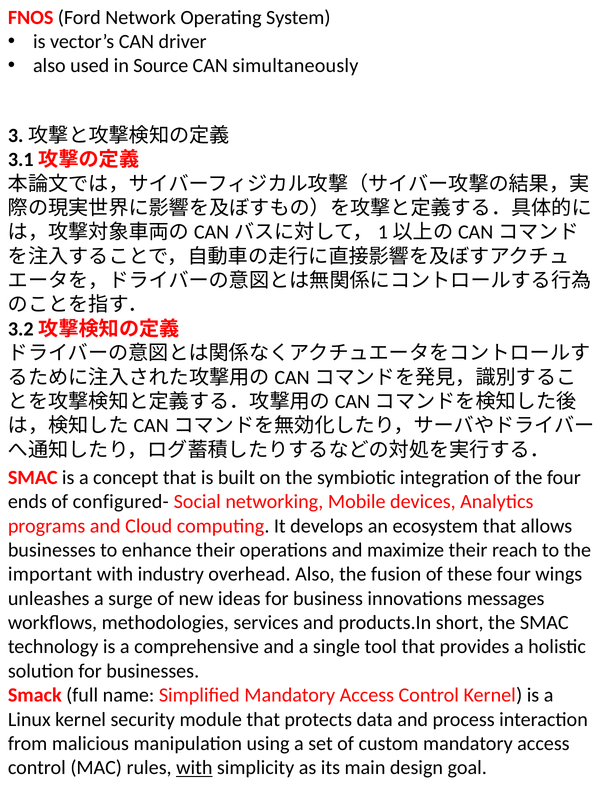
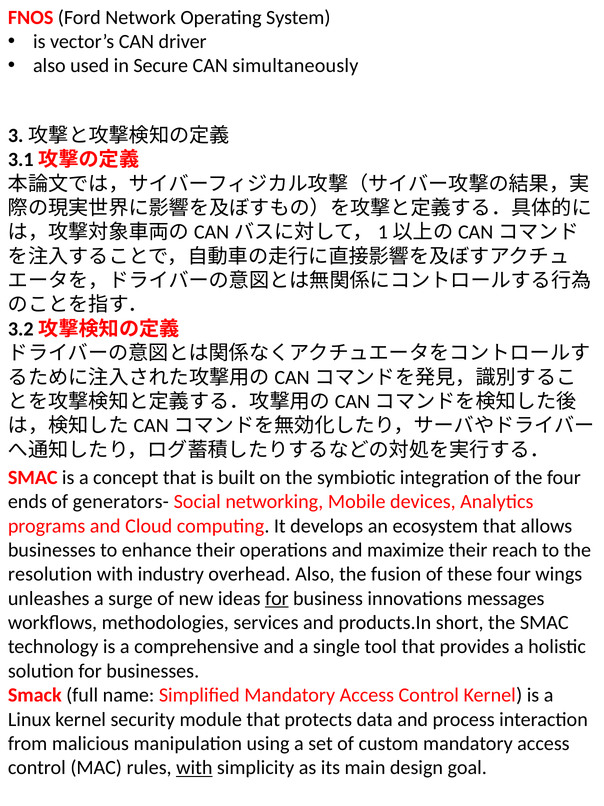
Source: Source -> Secure
configured-: configured- -> generators-
important: important -> resolution
for at (277, 598) underline: none -> present
